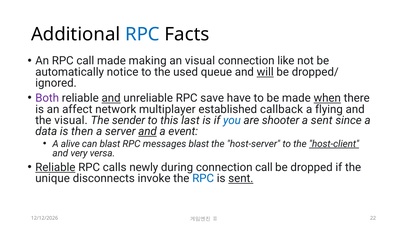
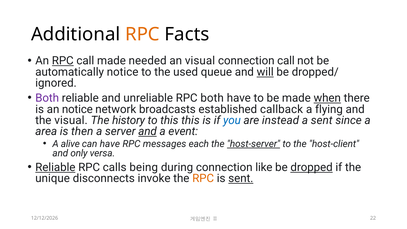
RPC at (142, 34) colour: blue -> orange
RPC at (63, 61) underline: none -> present
making: making -> needed
connection like: like -> call
and at (111, 98) underline: present -> none
RPC save: save -> both
an affect: affect -> notice
multiplayer: multiplayer -> broadcasts
sender: sender -> history
this last: last -> this
shooter: shooter -> instead
data: data -> area
can blast: blast -> have
messages blast: blast -> each
host-server underline: none -> present
host-client underline: present -> none
very: very -> only
newly: newly -> being
connection call: call -> like
dropped underline: none -> present
RPC at (203, 178) colour: blue -> orange
